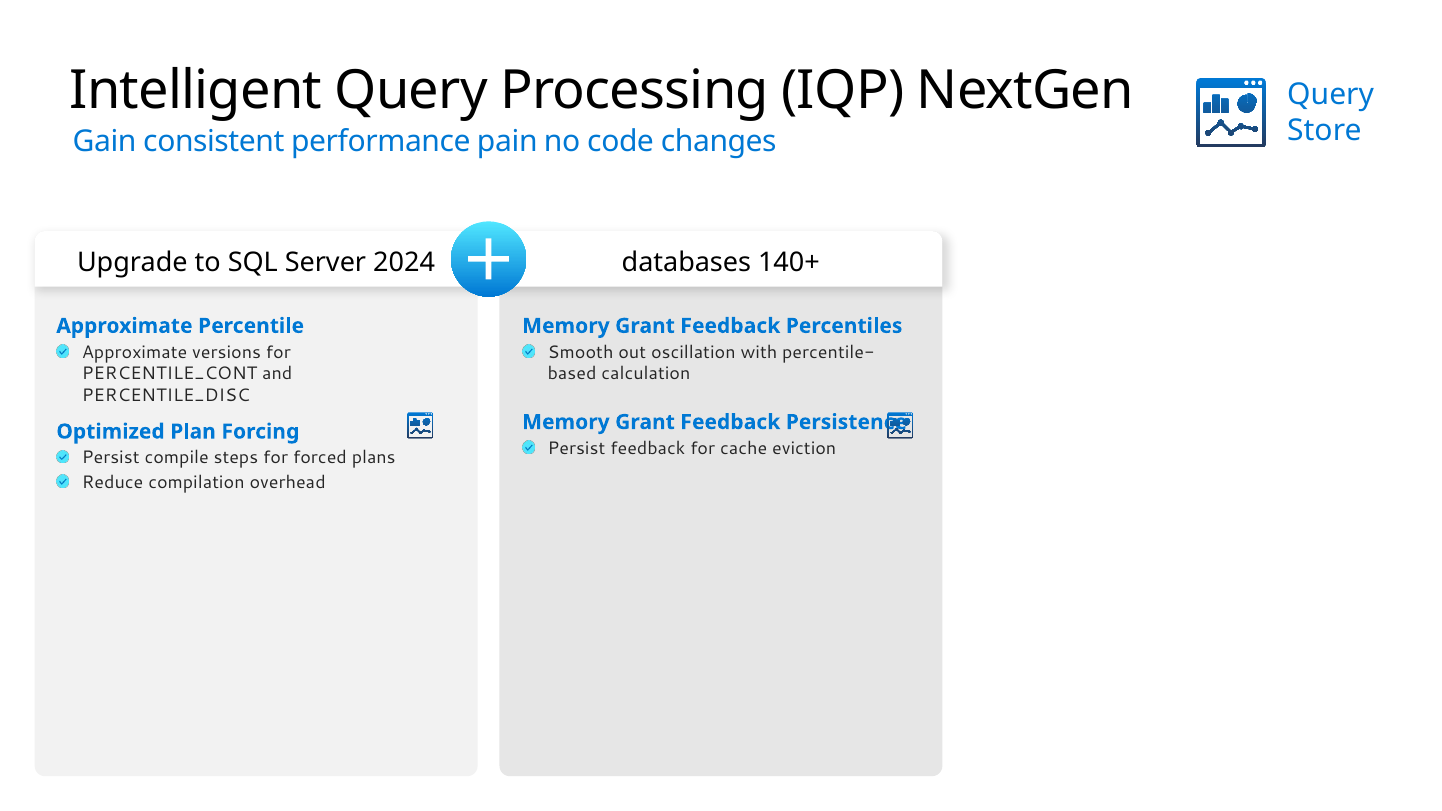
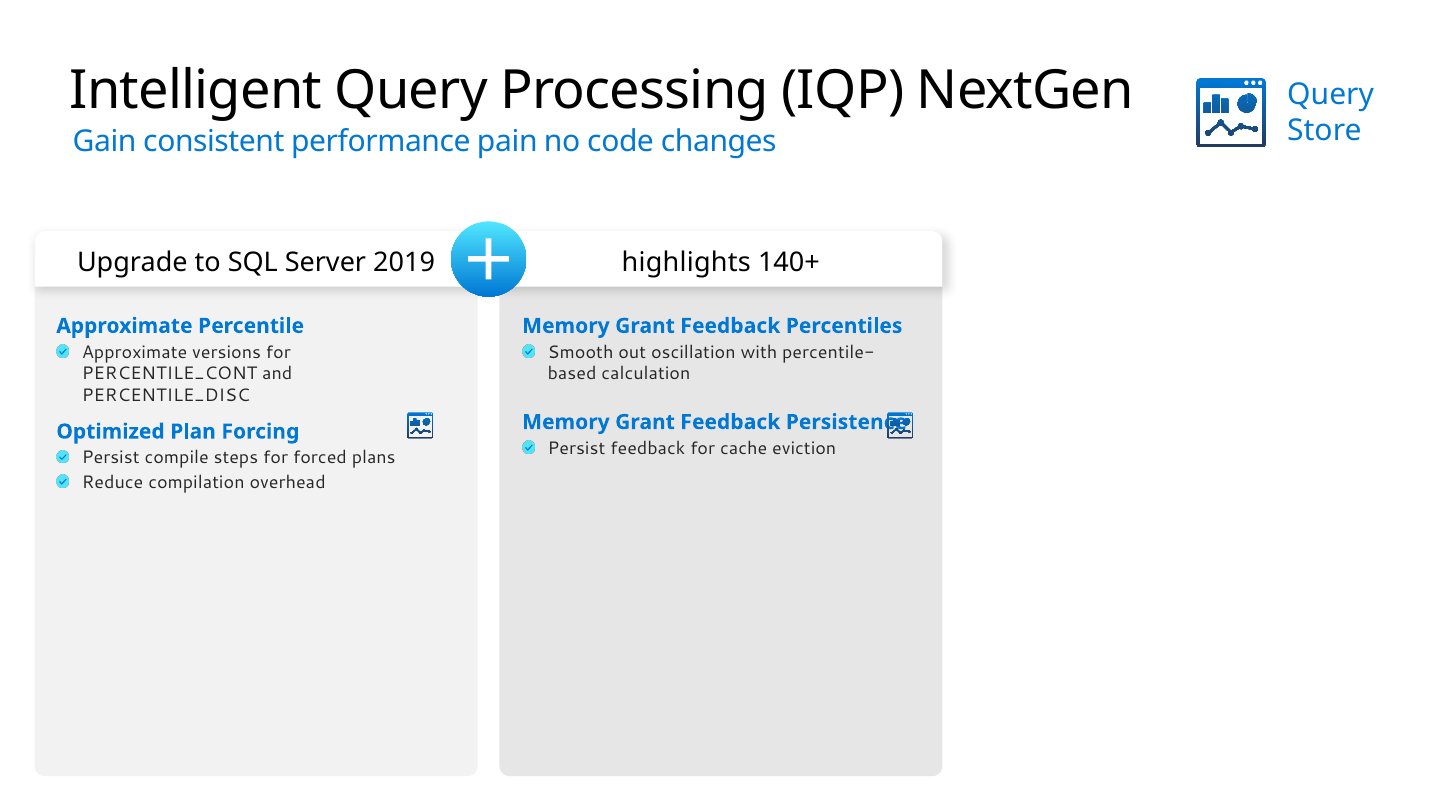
2024: 2024 -> 2019
databases: databases -> highlights
